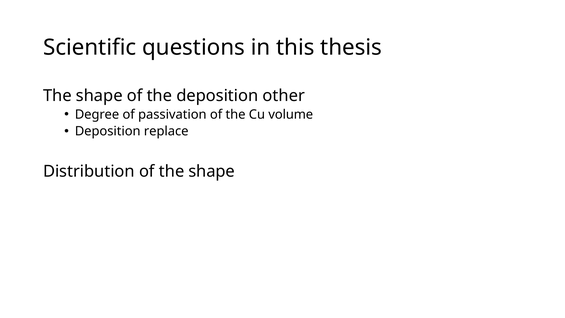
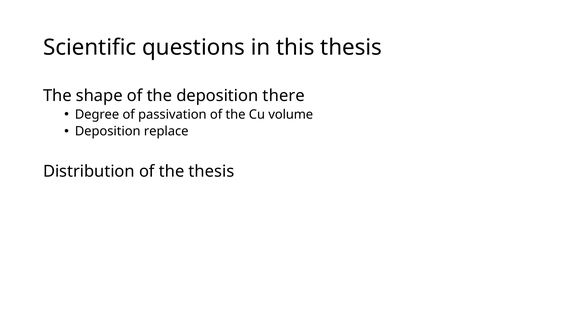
other: other -> there
of the shape: shape -> thesis
